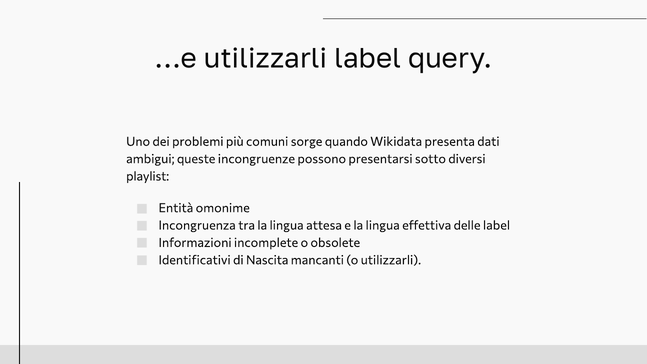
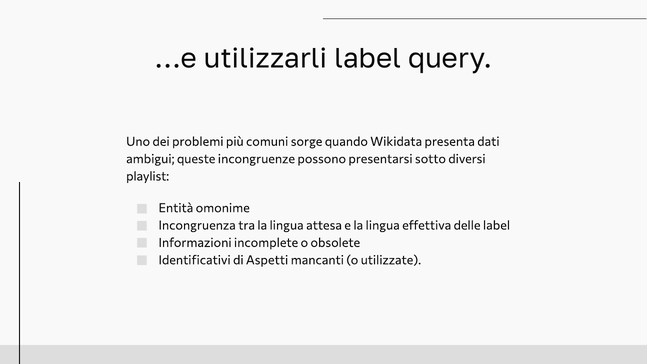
Nascita: Nascita -> Aspetti
o utilizzarli: utilizzarli -> utilizzate
